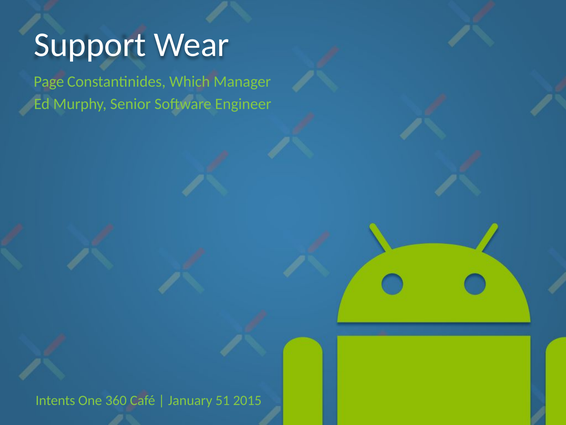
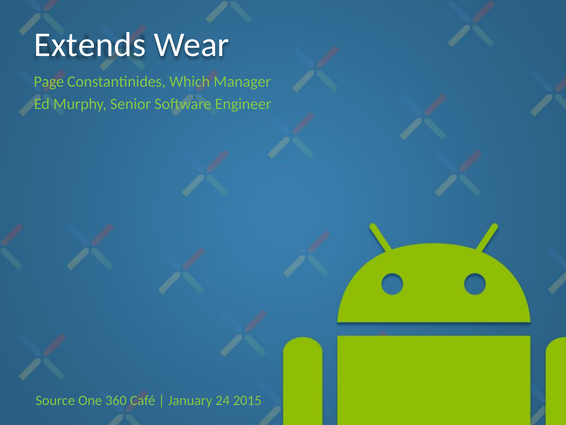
Support: Support -> Extends
Intents: Intents -> Source
51: 51 -> 24
